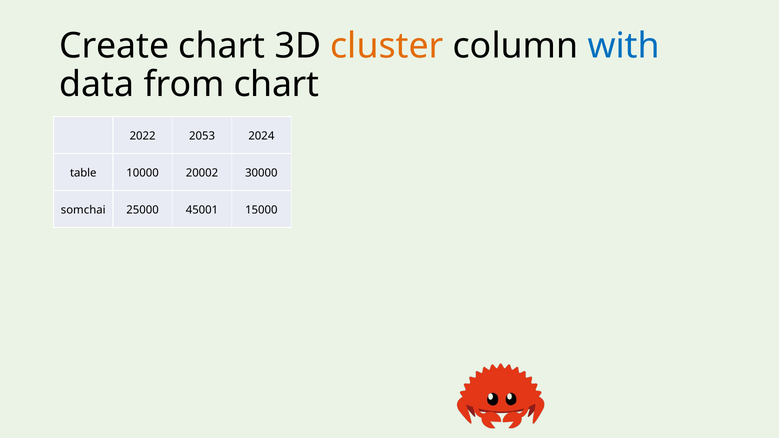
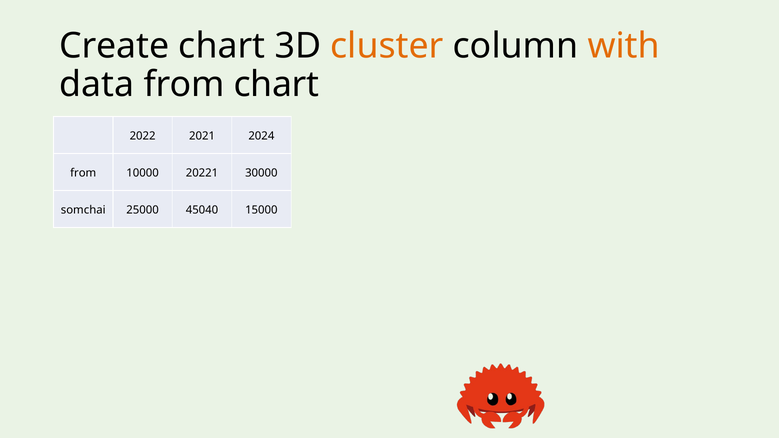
with colour: blue -> orange
2053: 2053 -> 2021
table at (83, 173): table -> from
20002: 20002 -> 20221
45001: 45001 -> 45040
